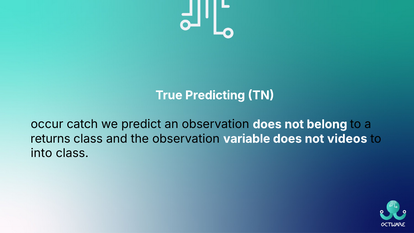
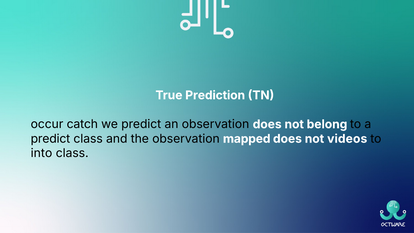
Predicting: Predicting -> Prediction
returns at (50, 139): returns -> predict
variable: variable -> mapped
